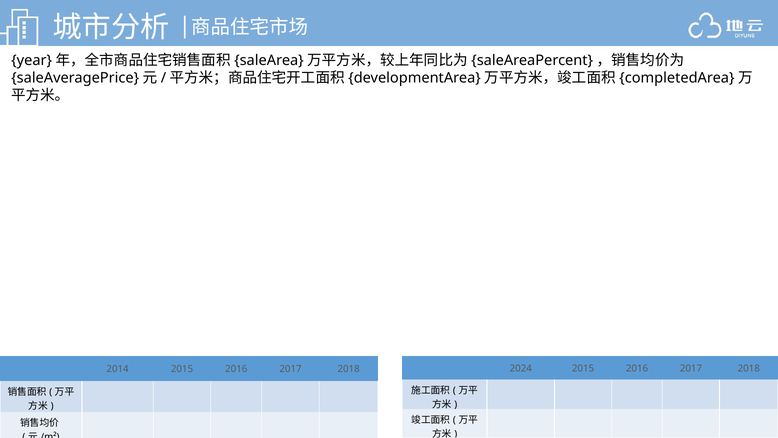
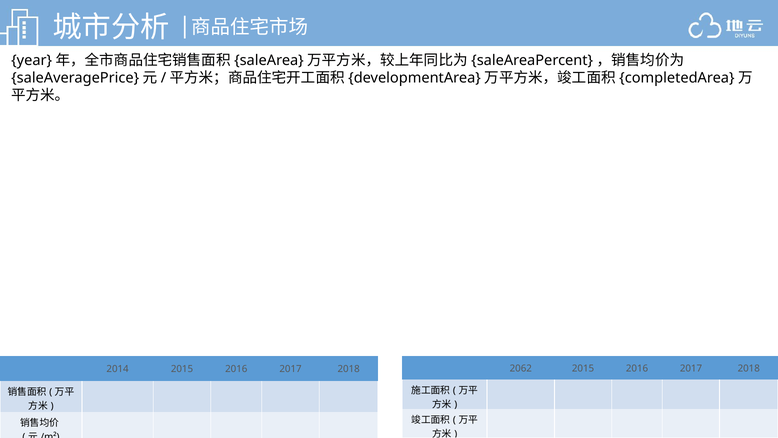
2024: 2024 -> 2062
